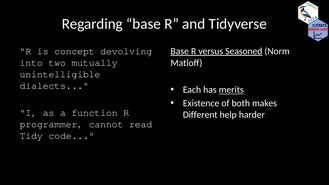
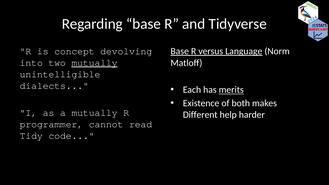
Seasoned: Seasoned -> Language
mutually at (95, 63) underline: none -> present
a function: function -> mutually
